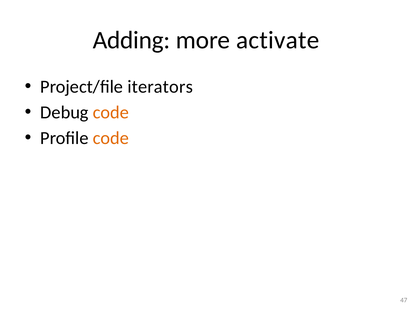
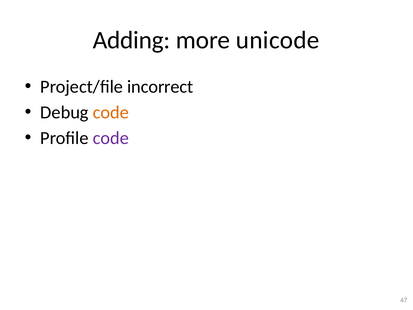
activate: activate -> unicode
iterators: iterators -> incorrect
code at (111, 138) colour: orange -> purple
